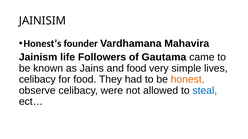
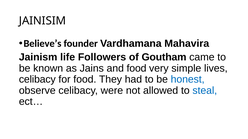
Honest’s: Honest’s -> Believe’s
Gautama: Gautama -> Goutham
honest colour: orange -> blue
